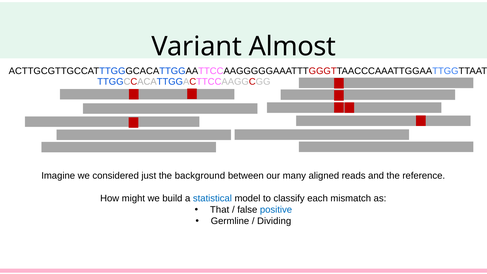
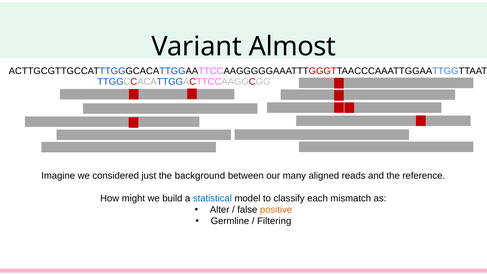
That: That -> Alter
positive colour: blue -> orange
Dividing: Dividing -> Filtering
